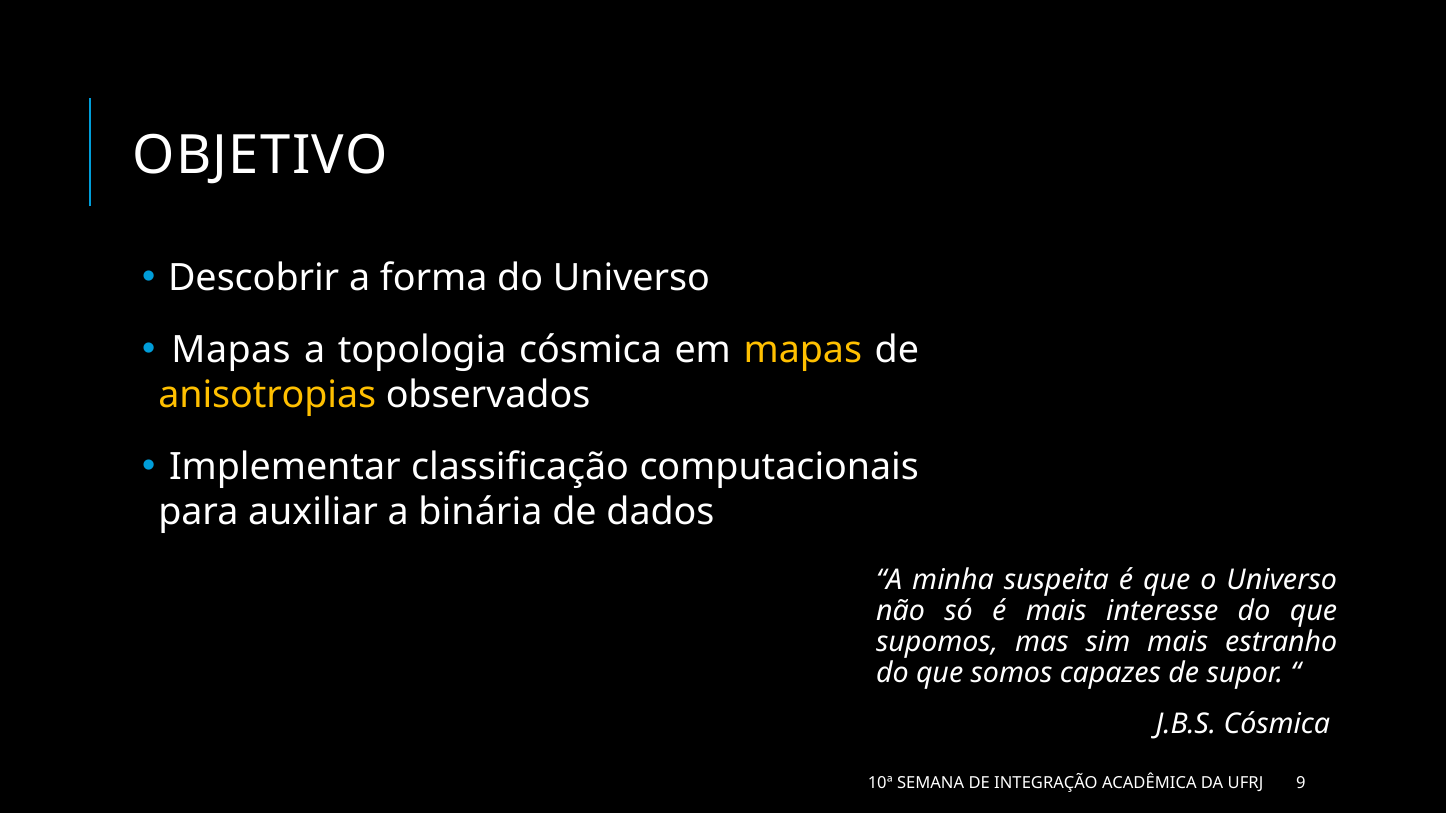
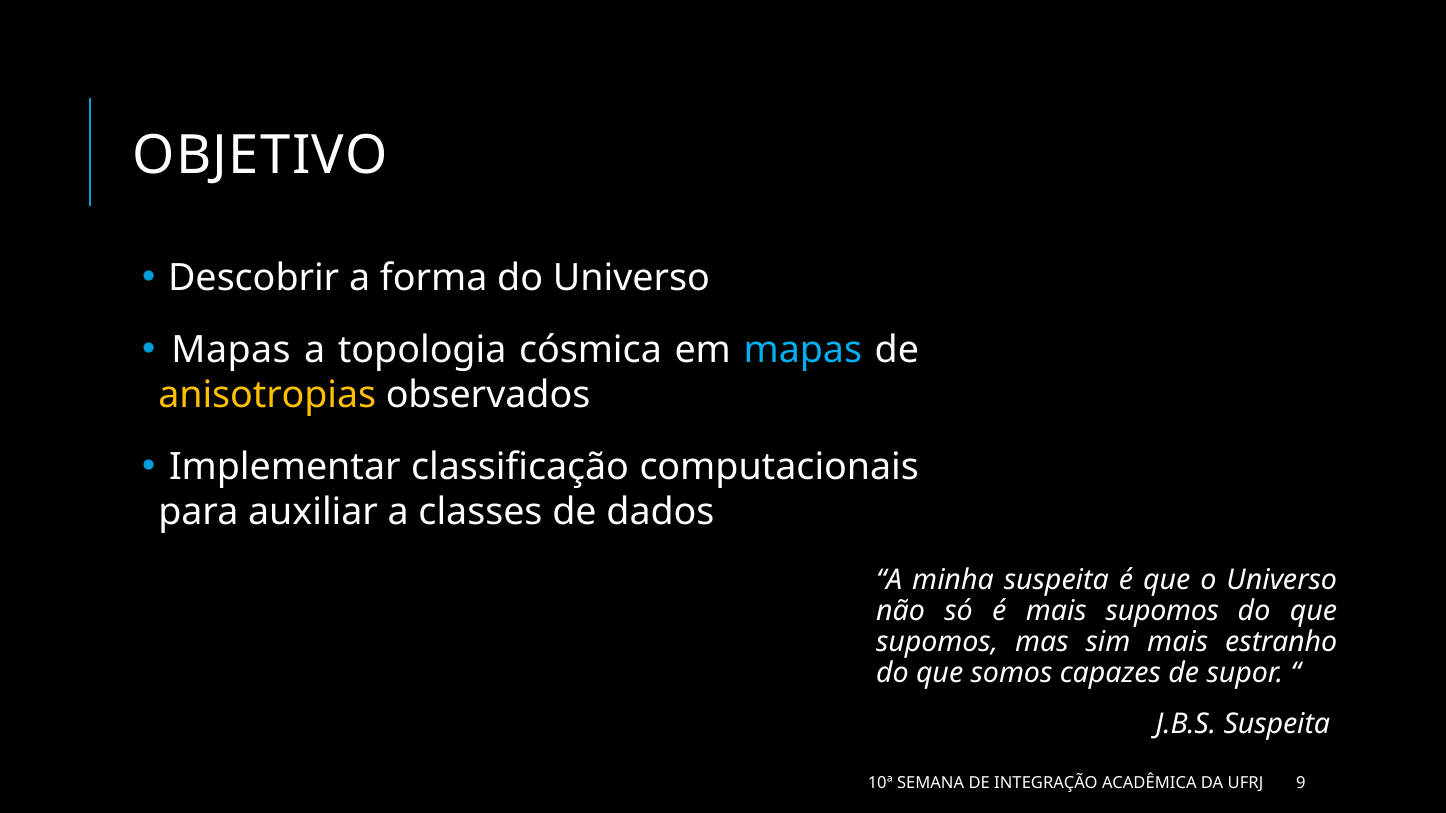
mapas at (803, 350) colour: yellow -> light blue
binária: binária -> classes
mais interesse: interesse -> supomos
J.B.S Cósmica: Cósmica -> Suspeita
